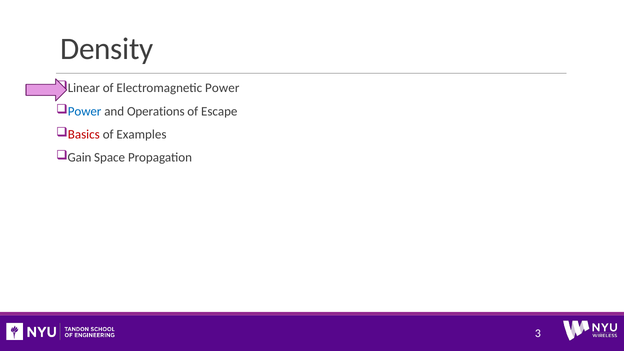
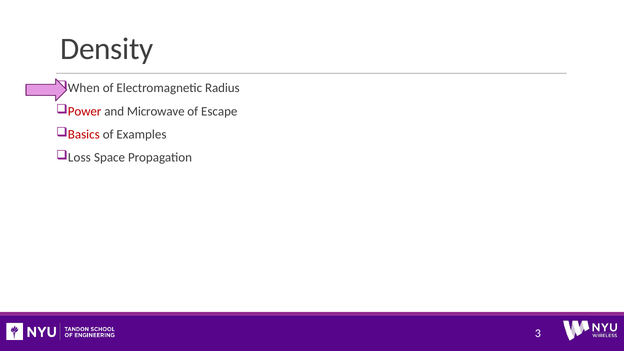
Linear: Linear -> When
Electromagnetic Power: Power -> Radius
Power at (85, 111) colour: blue -> red
Operations: Operations -> Microwave
Gain: Gain -> Loss
